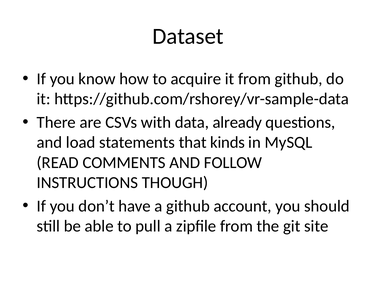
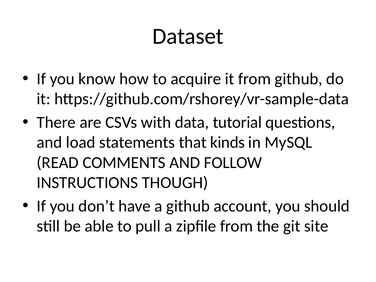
already: already -> tutorial
